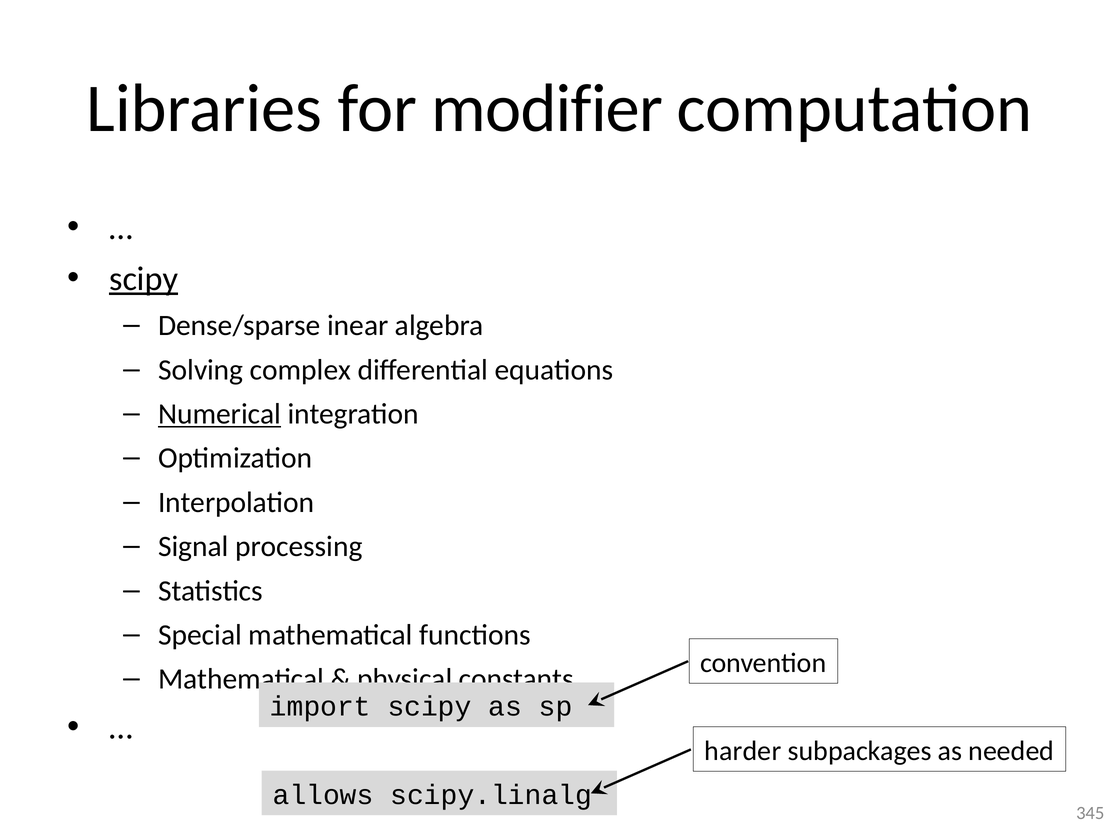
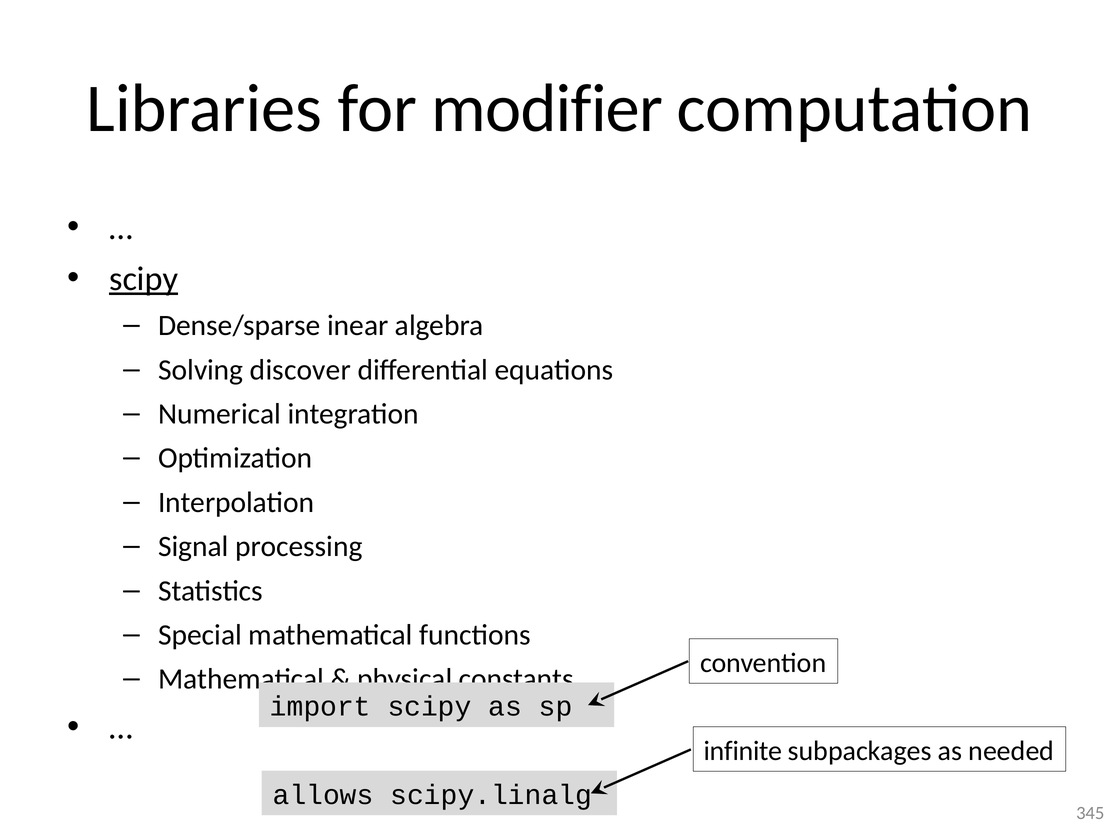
complex: complex -> discover
Numerical underline: present -> none
harder: harder -> infinite
